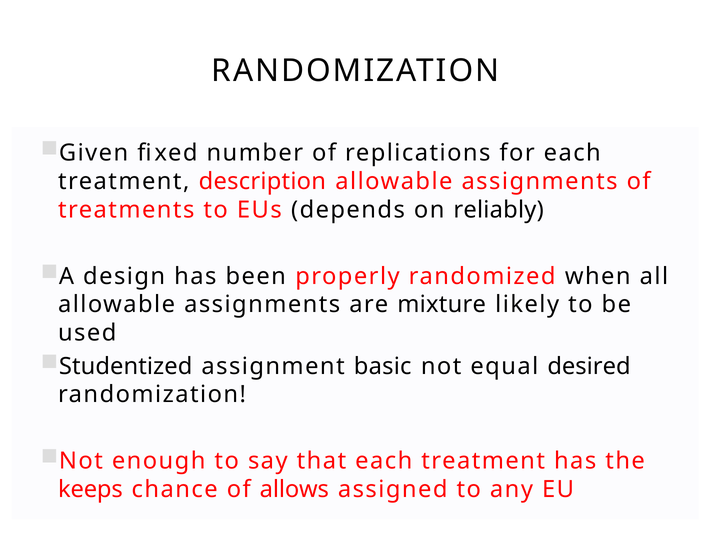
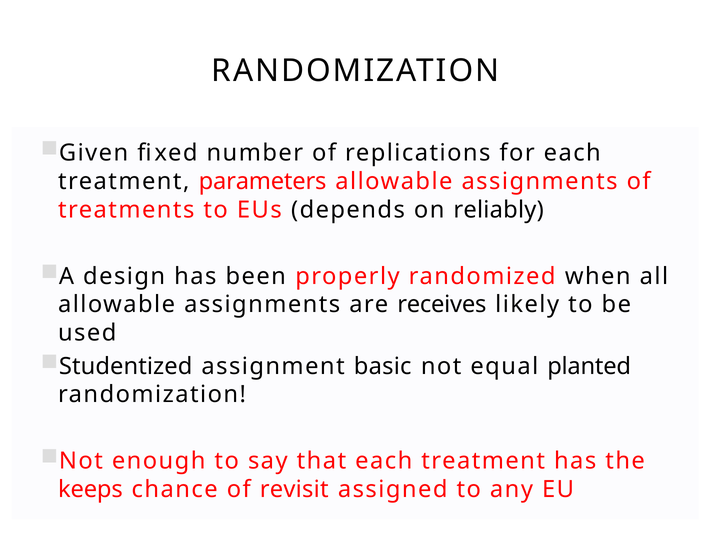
description: description -> parameters
mixture: mixture -> receives
desired: desired -> planted
allows: allows -> revisit
